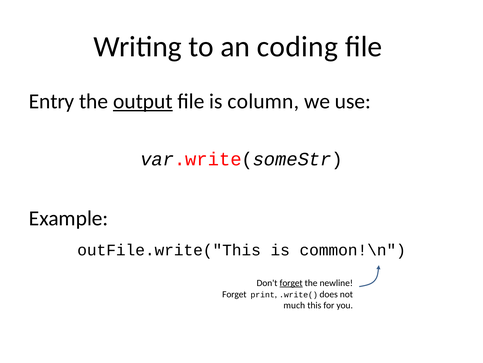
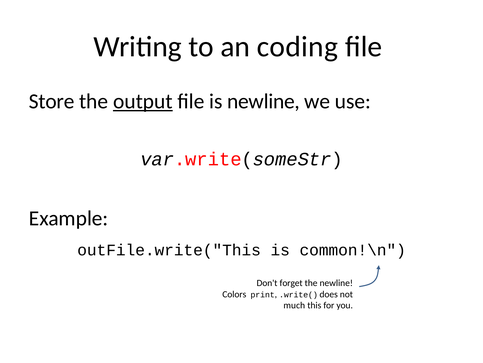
Entry: Entry -> Store
is column: column -> newline
forget at (291, 282) underline: present -> none
Forget at (234, 294): Forget -> Colors
